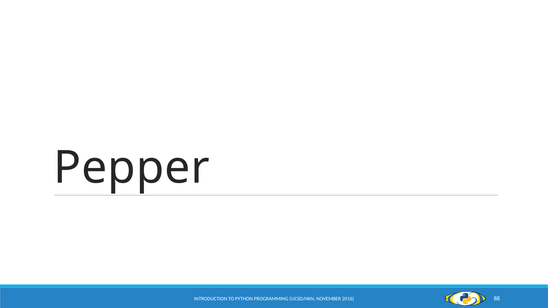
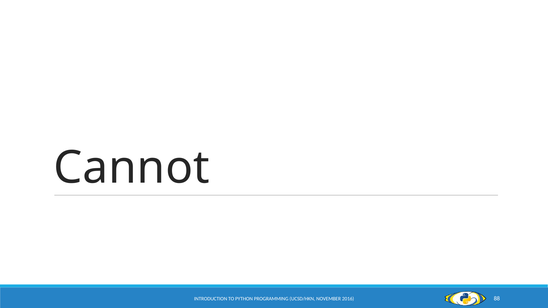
Pepper: Pepper -> Cannot
